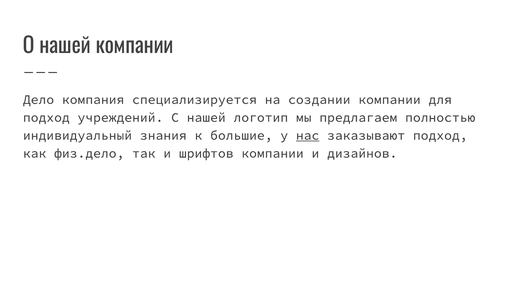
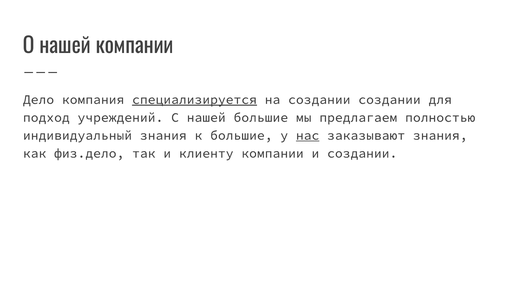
специализируется underline: none -> present
создании компании: компании -> создании
нашей логотип: логотип -> большие
заказывают подход: подход -> знания
шрифтов: шрифтов -> клиенту
и дизайнов: дизайнов -> создании
